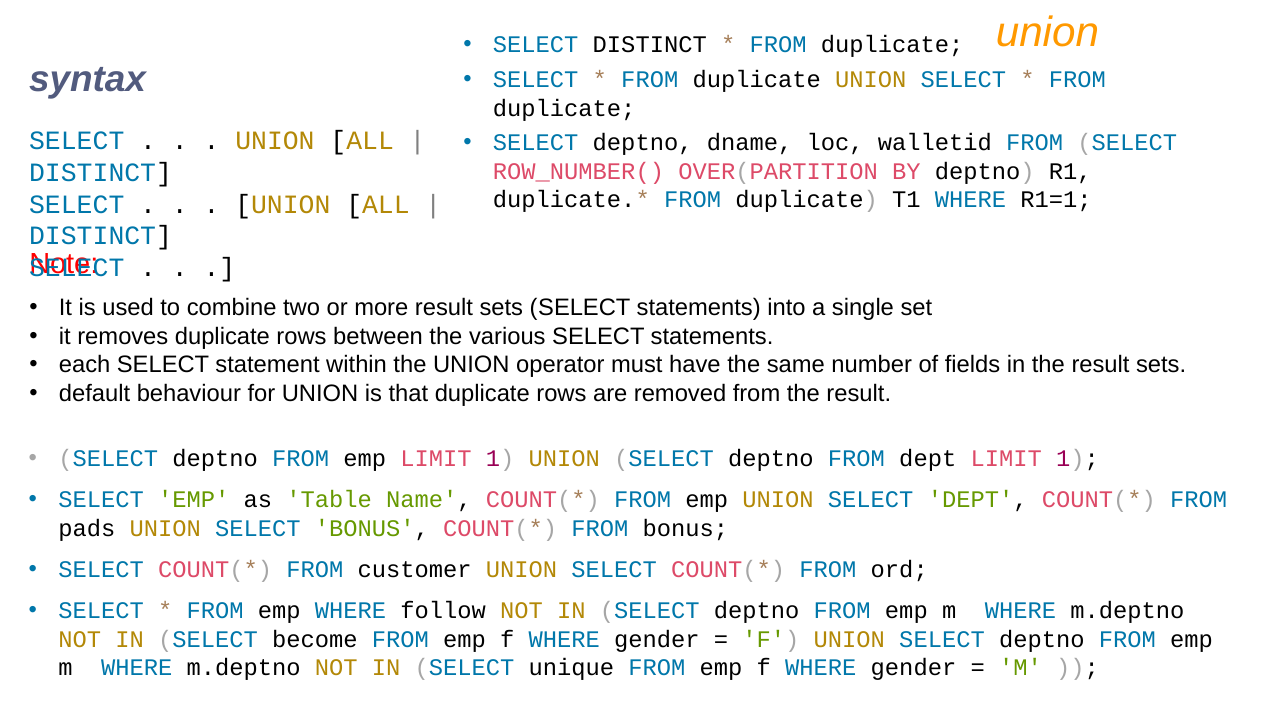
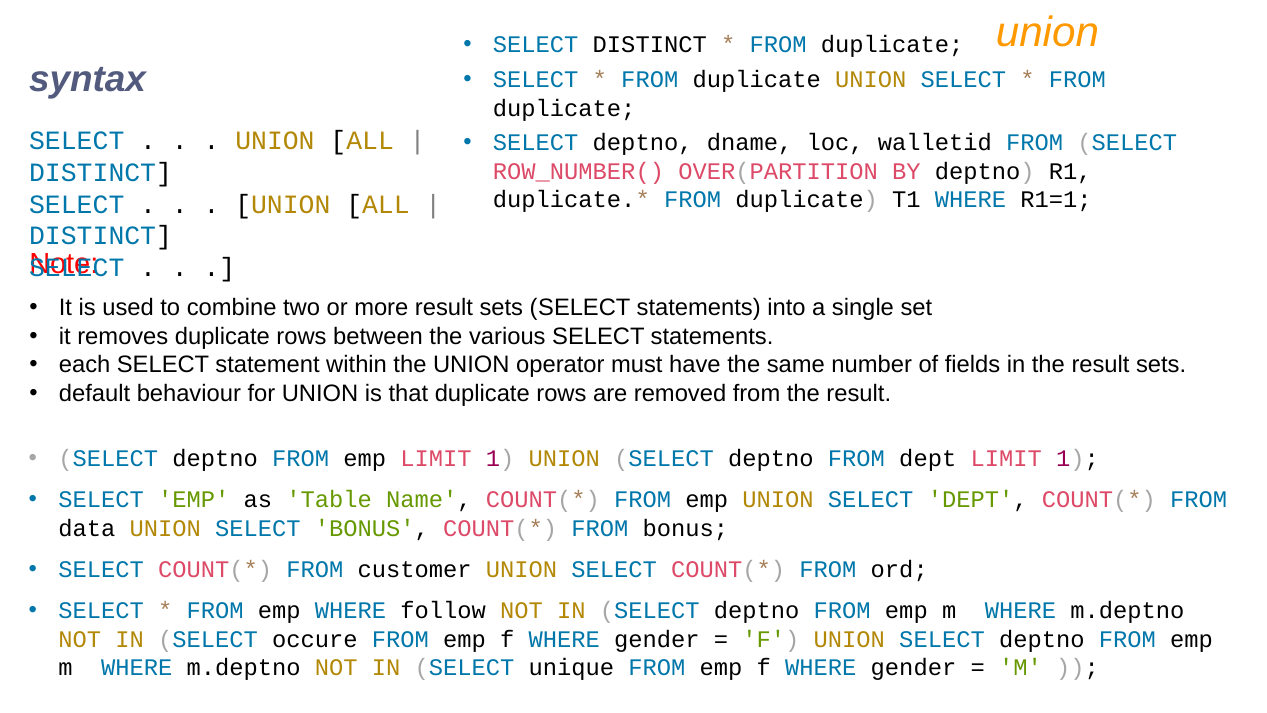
pads: pads -> data
become: become -> occure
